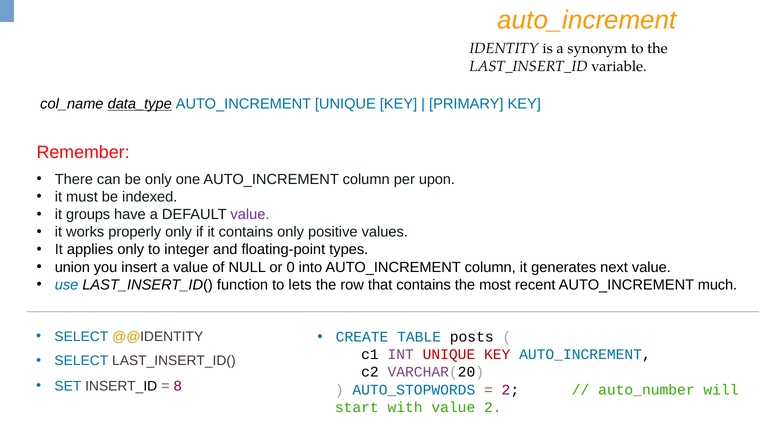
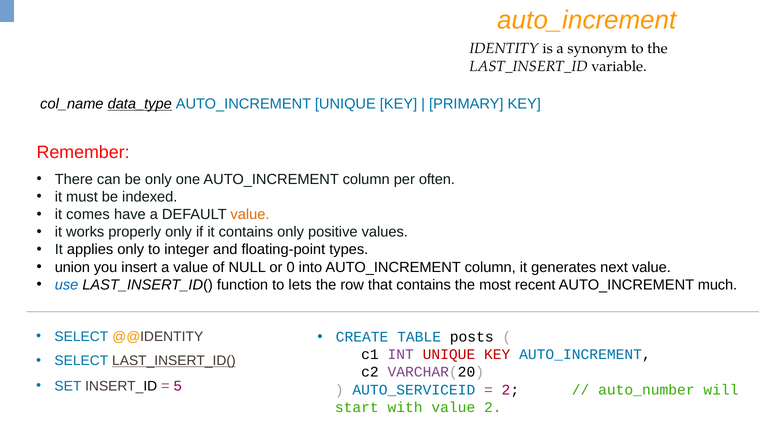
upon: upon -> often
groups: groups -> comes
value at (250, 214) colour: purple -> orange
LAST_INSERT_ID( at (174, 361) underline: none -> present
8: 8 -> 5
AUTO_STOPWORDS: AUTO_STOPWORDS -> AUTO_SERVICEID
